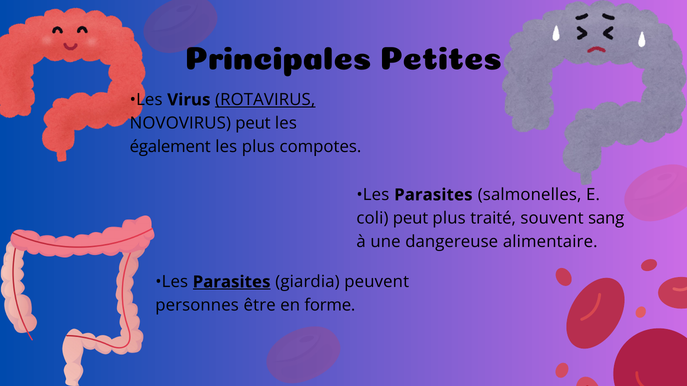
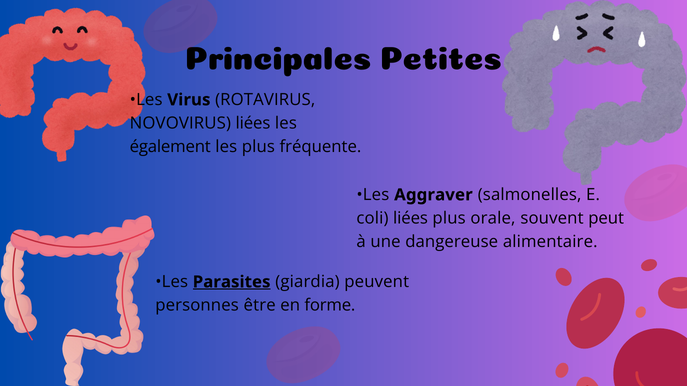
ROTAVIRUS underline: present -> none
NOVOVIRUS peut: peut -> liées
compotes: compotes -> fréquente
Parasites at (433, 195): Parasites -> Aggraver
coli peut: peut -> liées
traité: traité -> orale
sang: sang -> peut
